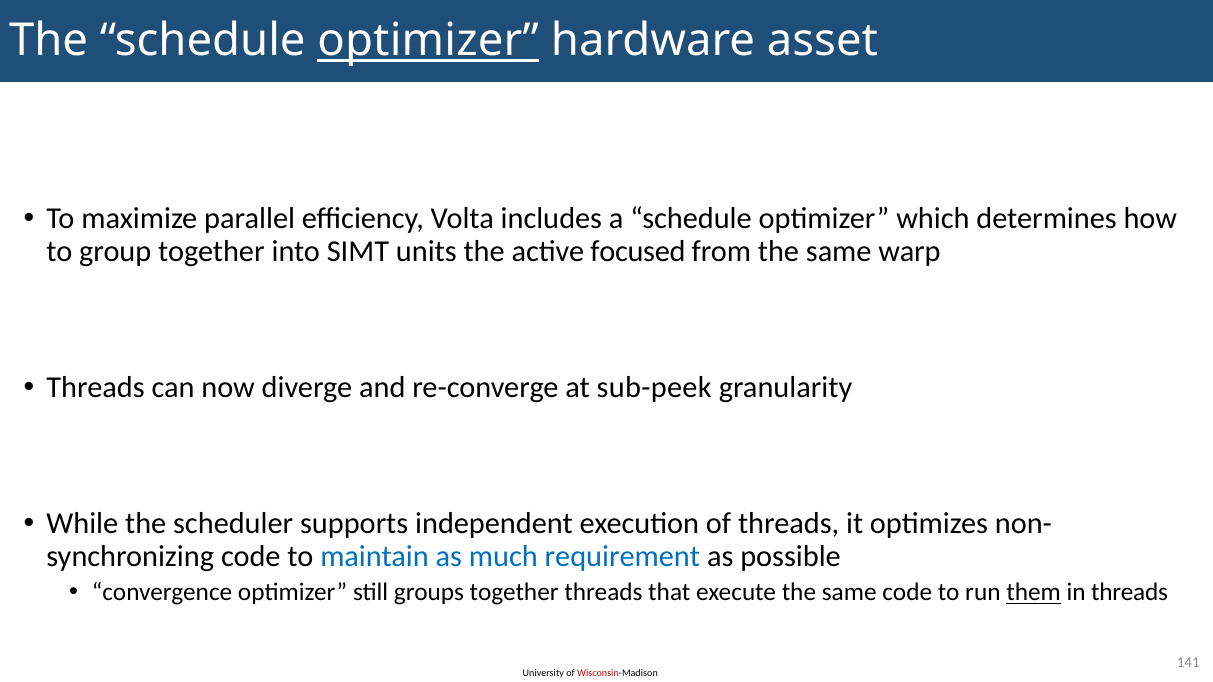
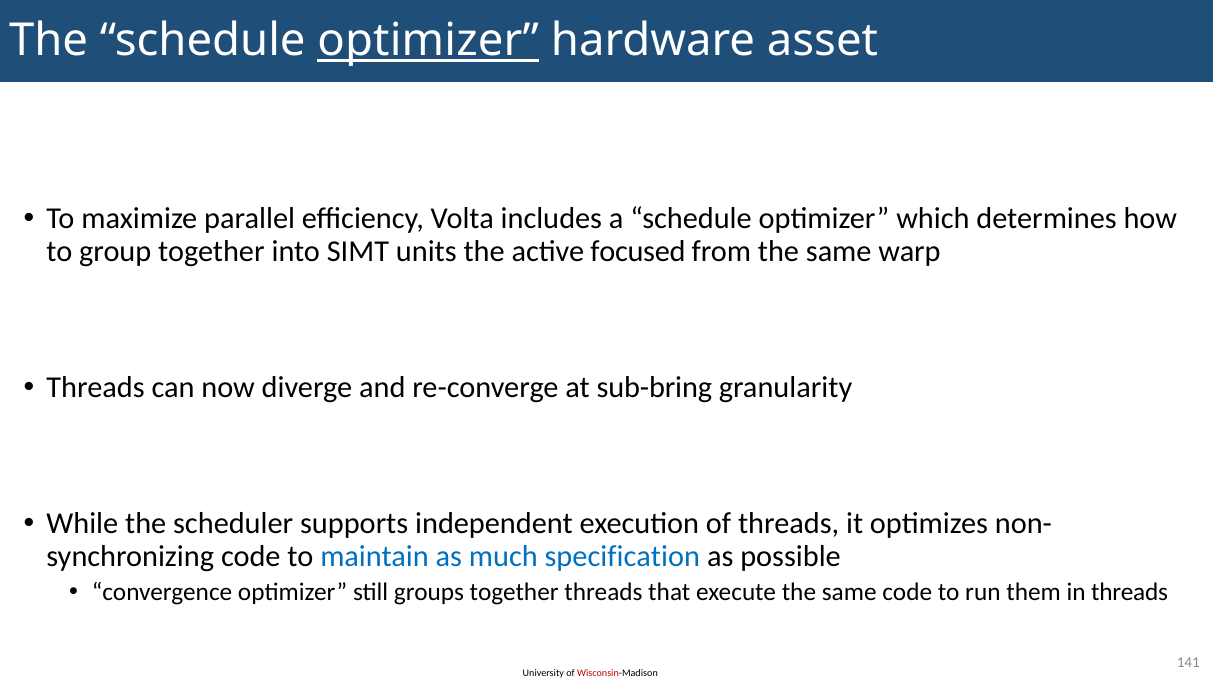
sub-peek: sub-peek -> sub-bring
requirement: requirement -> specification
them underline: present -> none
